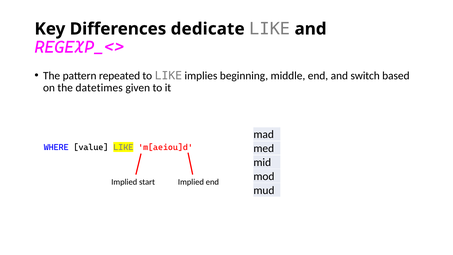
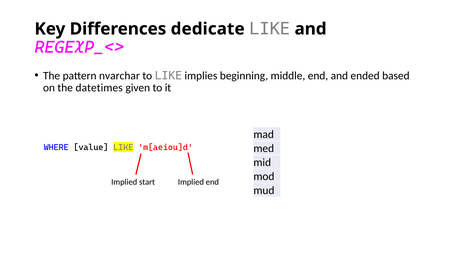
repeated: repeated -> nvarchar
switch: switch -> ended
